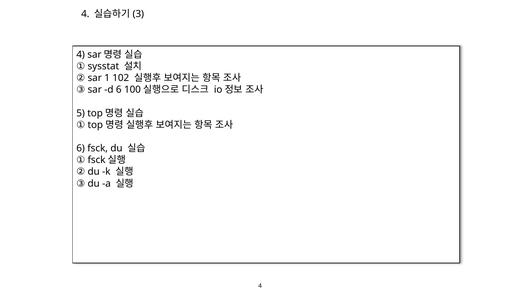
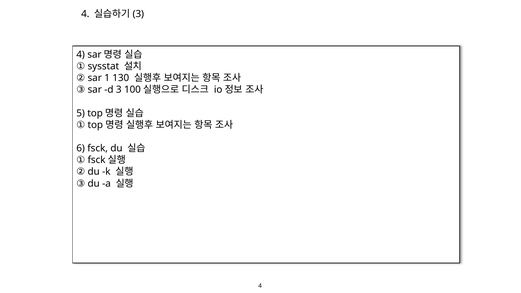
102: 102 -> 130
d 6: 6 -> 3
